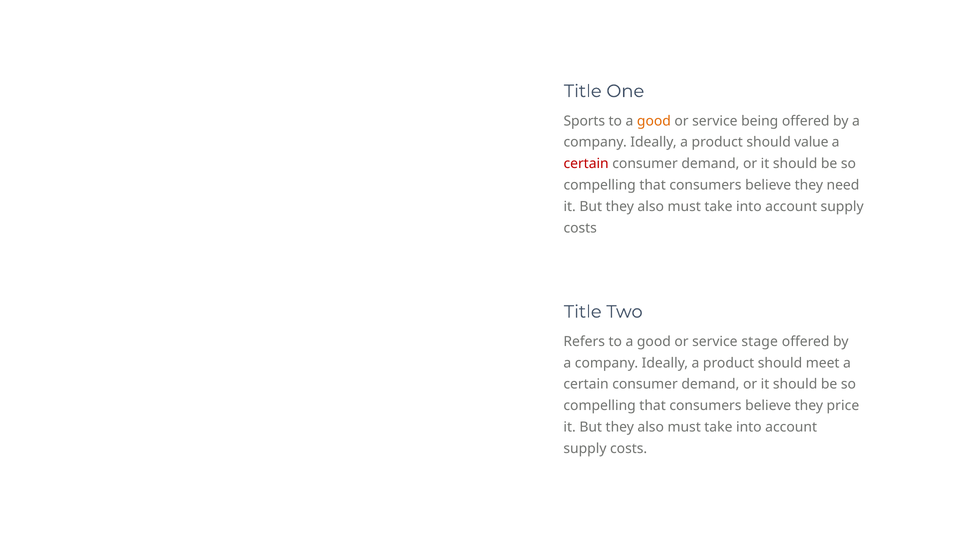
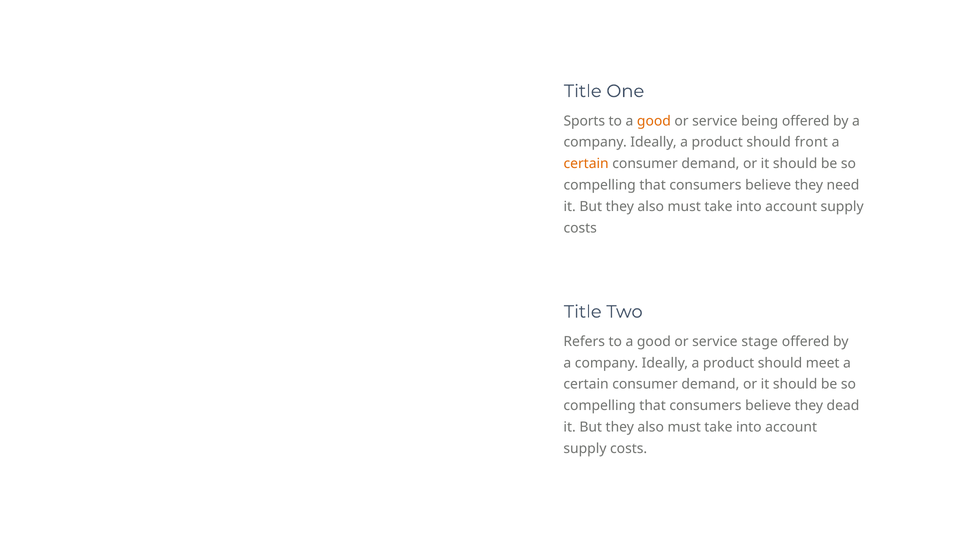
value: value -> front
certain at (586, 164) colour: red -> orange
price: price -> dead
